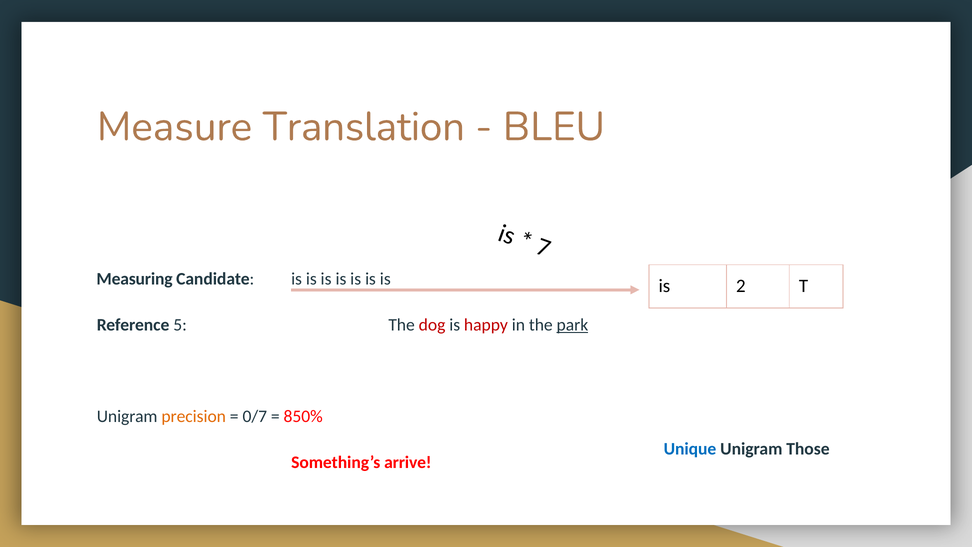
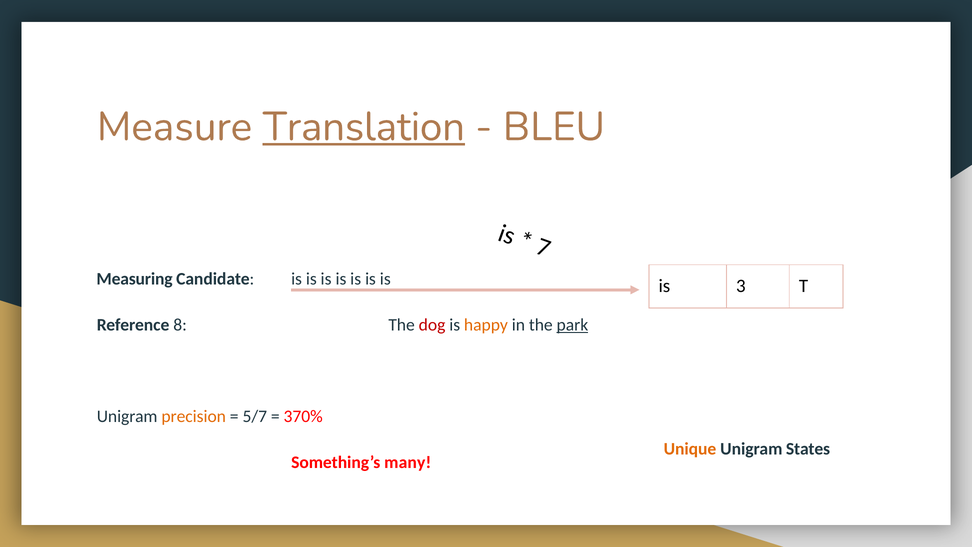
Translation underline: none -> present
2: 2 -> 3
5: 5 -> 8
happy colour: red -> orange
0/7: 0/7 -> 5/7
850%: 850% -> 370%
Unique colour: blue -> orange
Those: Those -> States
arrive: arrive -> many
